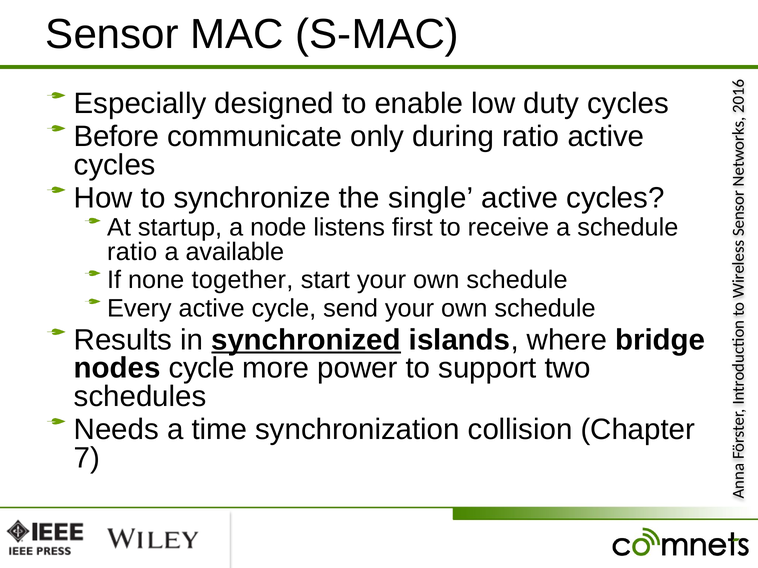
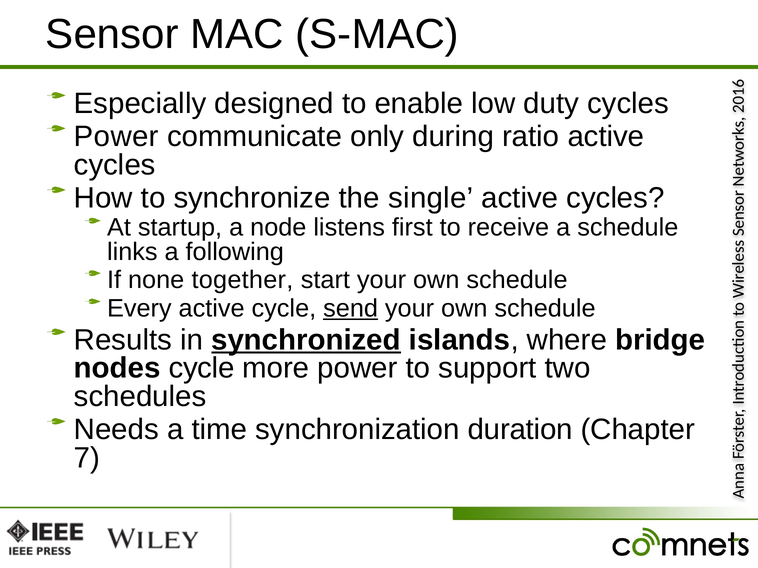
Before at (117, 137): Before -> Power
ratio at (132, 252): ratio -> links
available: available -> following
send underline: none -> present
collision: collision -> duration
